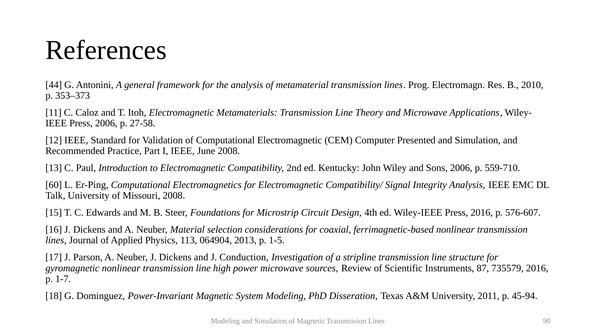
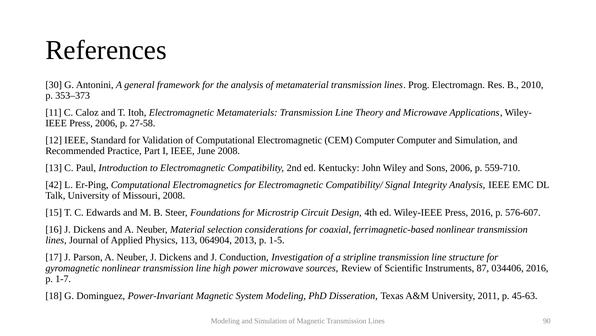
44: 44 -> 30
Computer Presented: Presented -> Computer
60: 60 -> 42
735579: 735579 -> 034406
45-94: 45-94 -> 45-63
